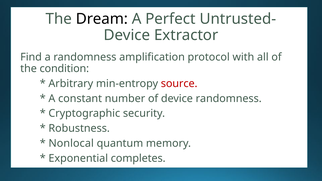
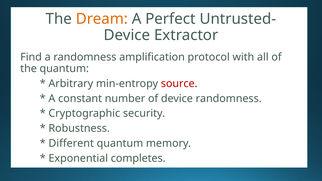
Dream colour: black -> orange
the condition: condition -> quantum
Nonlocal: Nonlocal -> Different
